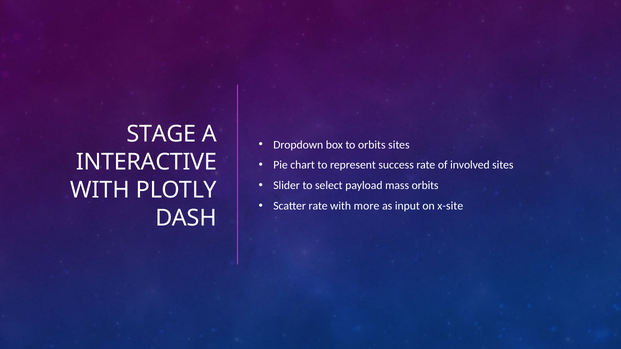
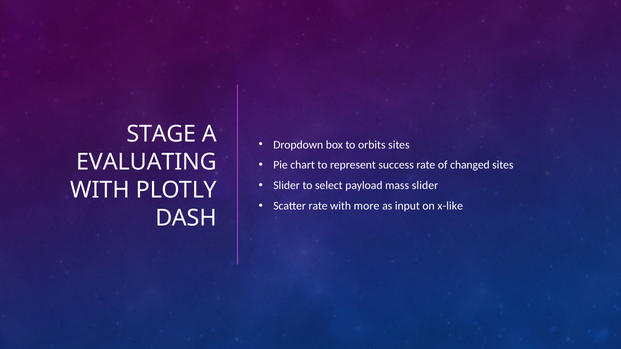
INTERACTIVE: INTERACTIVE -> EVALUATING
involved: involved -> changed
mass orbits: orbits -> slider
x-site: x-site -> x-like
